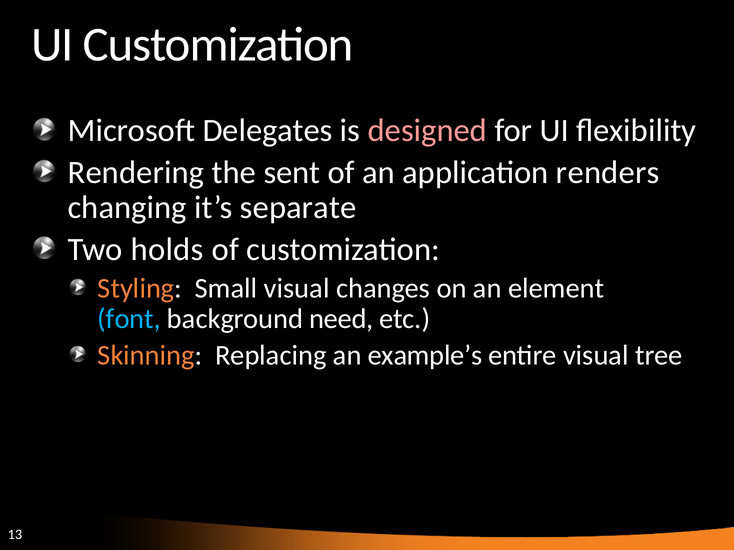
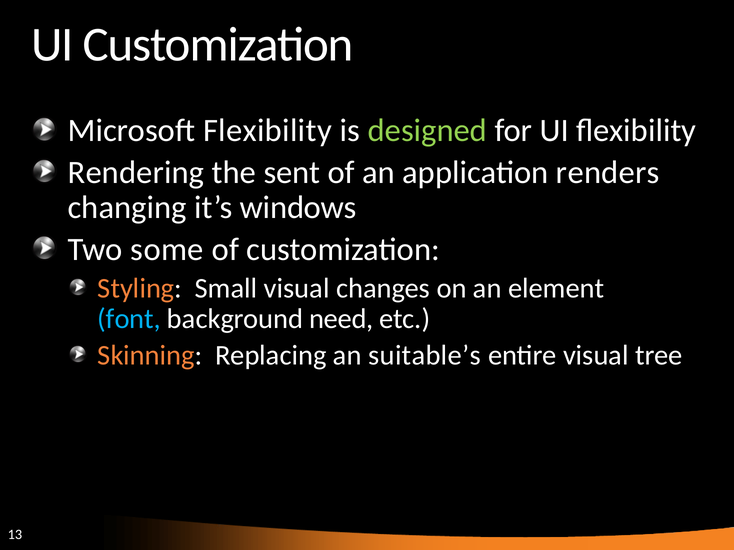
Microsoft Delegates: Delegates -> Flexibility
designed colour: pink -> light green
separate: separate -> windows
holds: holds -> some
example’s: example’s -> suitable’s
